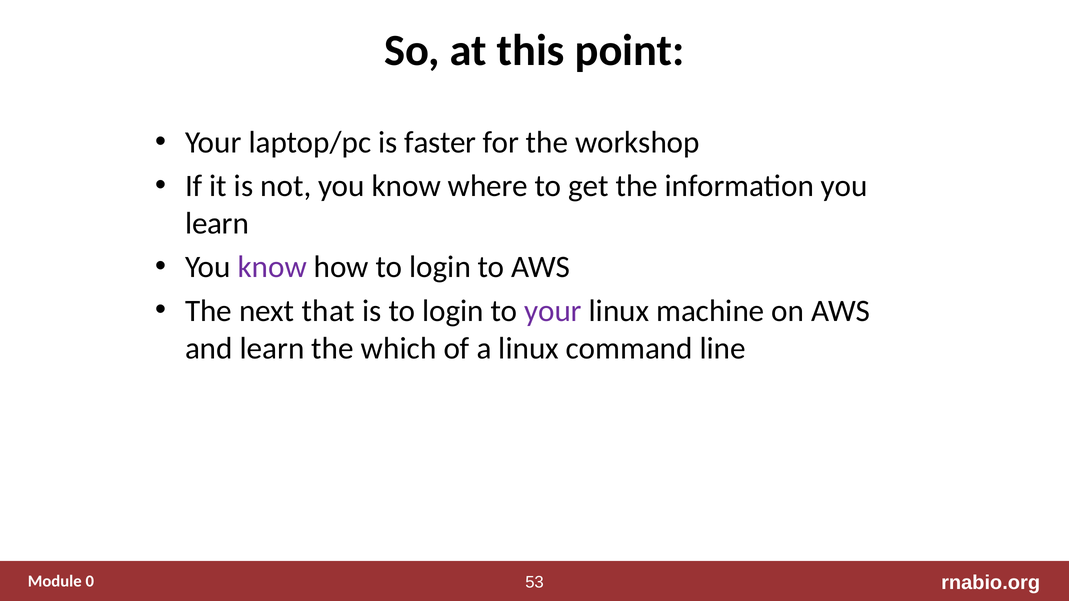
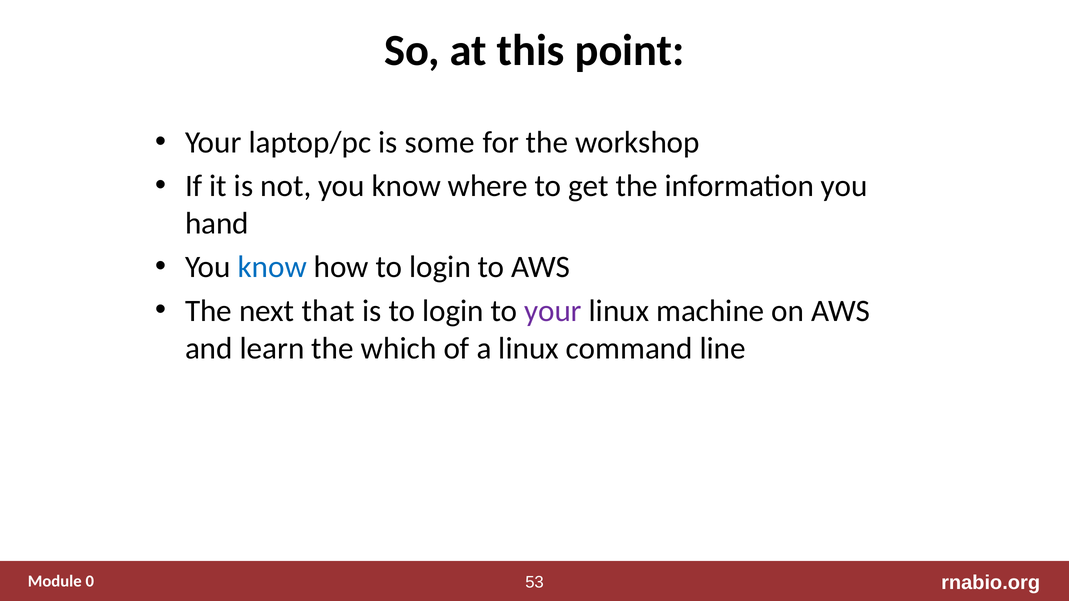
faster: faster -> some
learn at (217, 224): learn -> hand
know at (272, 267) colour: purple -> blue
